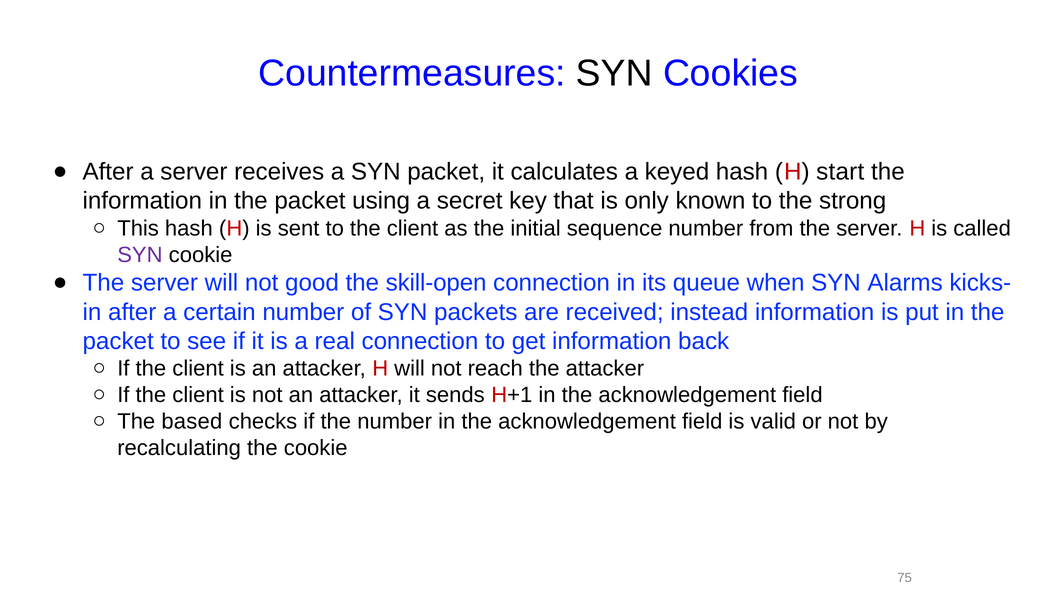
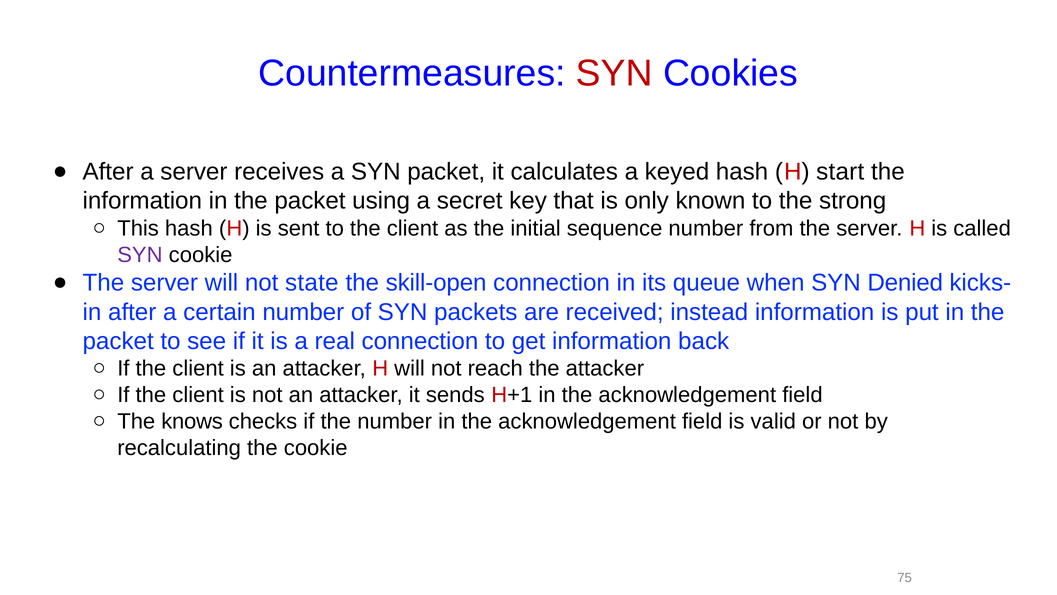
SYN at (614, 73) colour: black -> red
good: good -> state
Alarms: Alarms -> Denied
based: based -> knows
